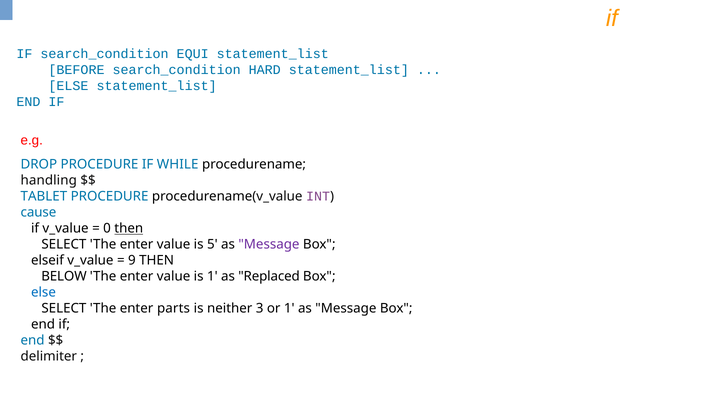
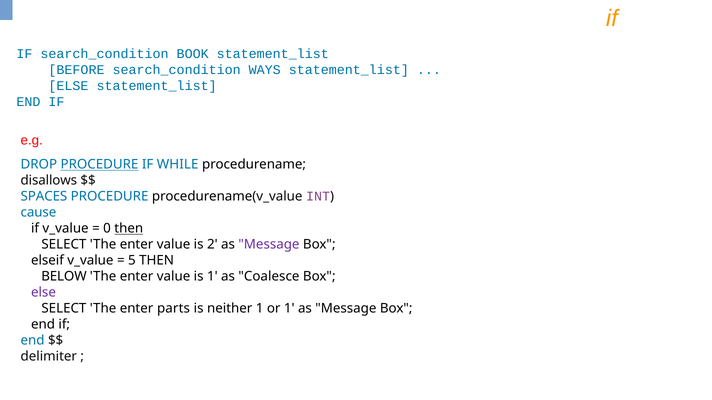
EQUI: EQUI -> BOOK
HARD: HARD -> WAYS
PROCEDURE at (99, 165) underline: none -> present
handling: handling -> disallows
TABLET: TABLET -> SPACES
5: 5 -> 2
9: 9 -> 5
Replaced: Replaced -> Coalesce
else at (43, 293) colour: blue -> purple
neither 3: 3 -> 1
